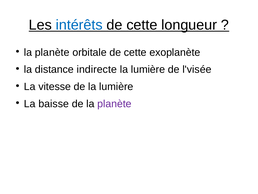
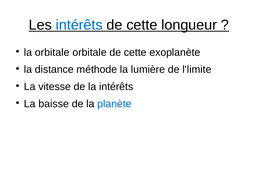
planète at (52, 52): planète -> orbitale
indirecte: indirecte -> méthode
l'visée: l'visée -> l'limite
de la lumière: lumière -> intérêts
planète at (114, 103) colour: purple -> blue
